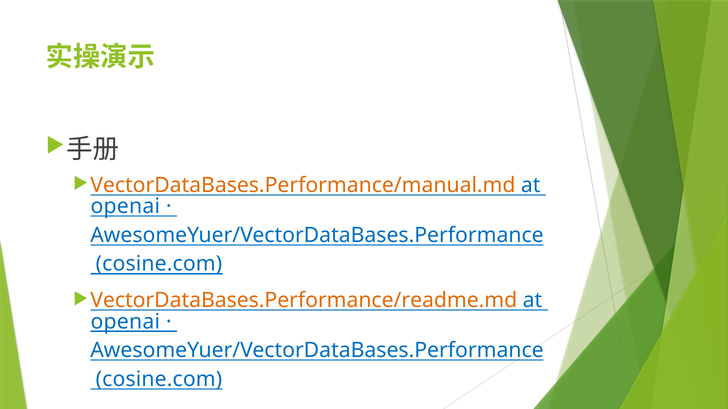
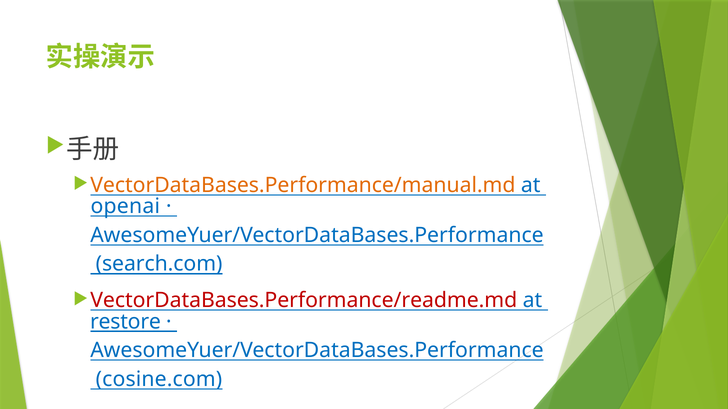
cosine.com at (159, 264): cosine.com -> search.com
VectorDataBases.Performance/readme.md colour: orange -> red
openai at (125, 322): openai -> restore
